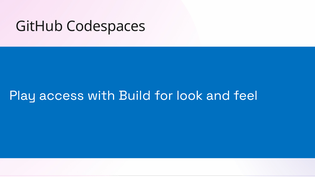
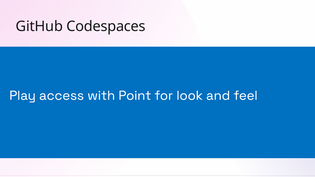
Build: Build -> Point
